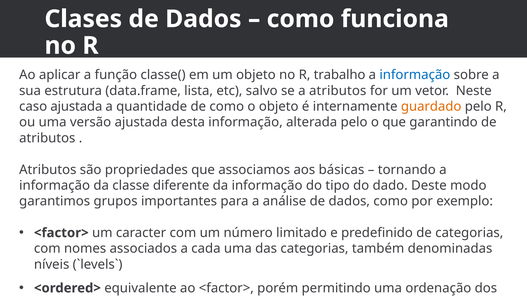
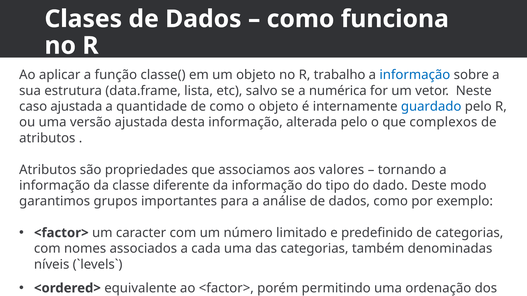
a atributos: atributos -> numérica
guardado colour: orange -> blue
garantindo: garantindo -> complexos
básicas: básicas -> valores
